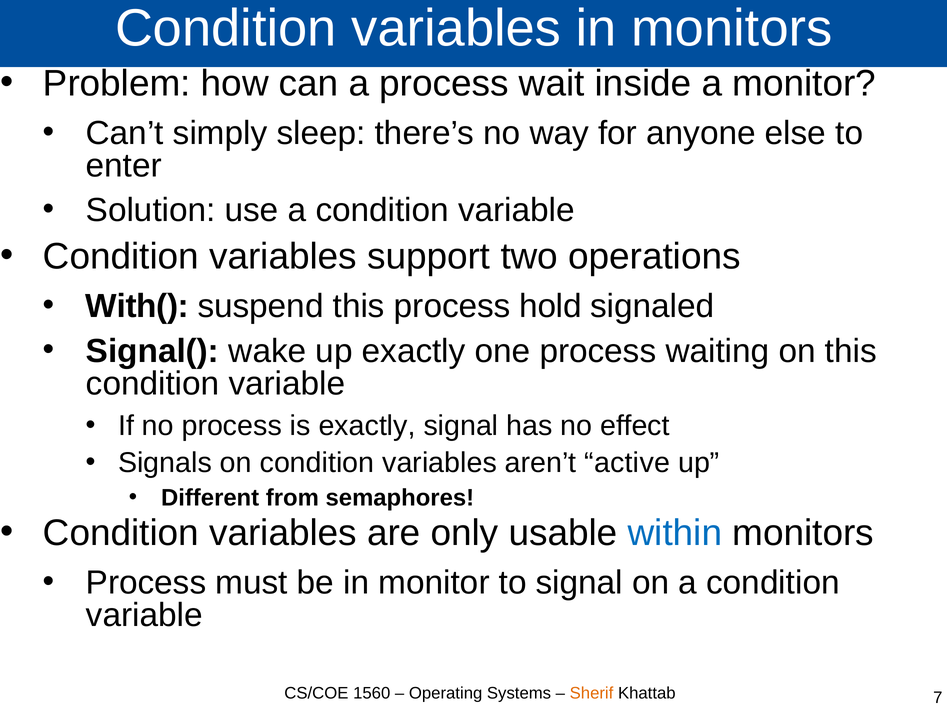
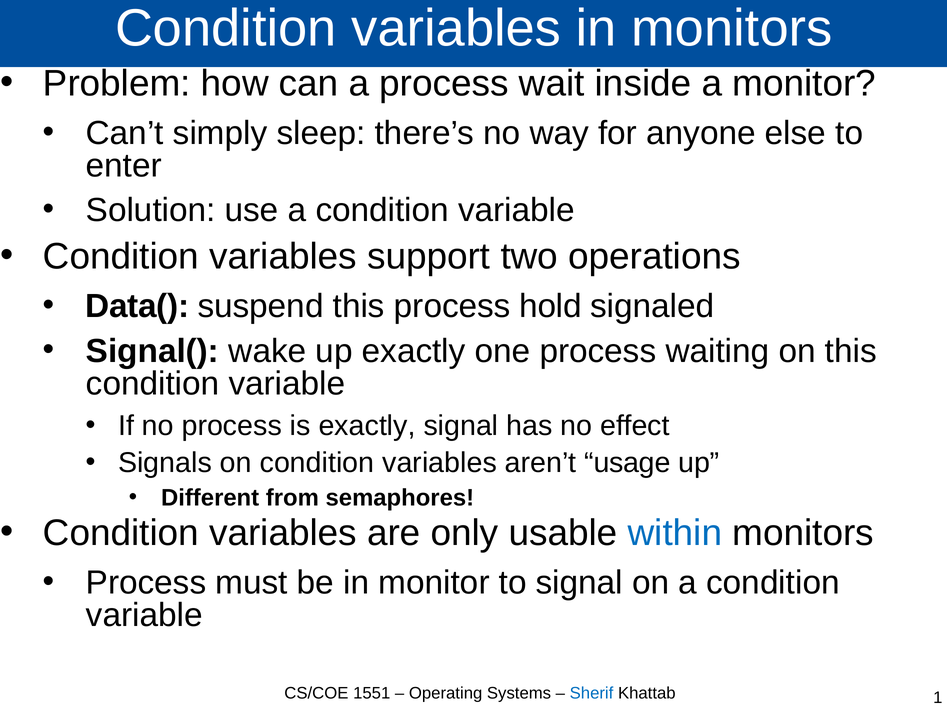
With(: With( -> Data(
active: active -> usage
1560: 1560 -> 1551
Sherif colour: orange -> blue
7: 7 -> 1
